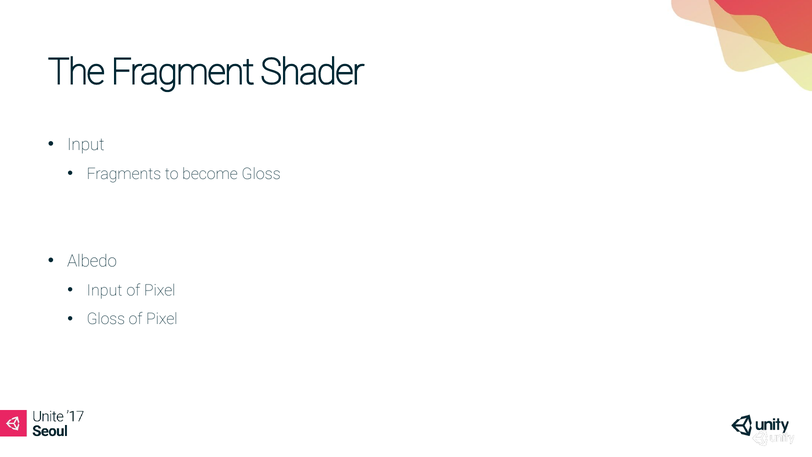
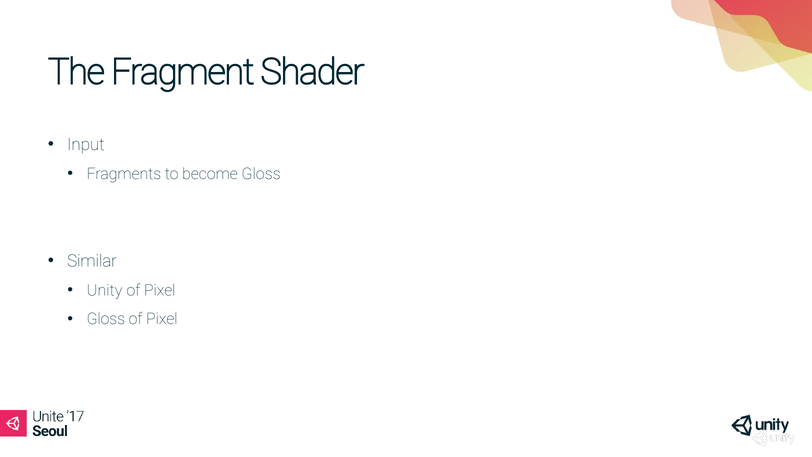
Albedo: Albedo -> Similar
Input at (105, 290): Input -> Unity
